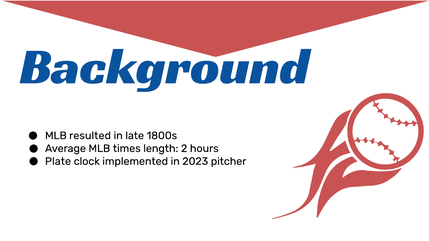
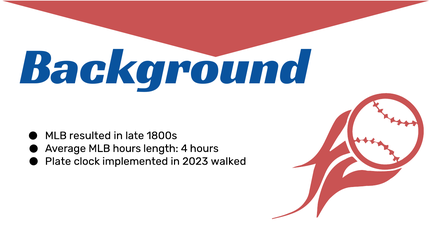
MLB times: times -> hours
2: 2 -> 4
pitcher: pitcher -> walked
